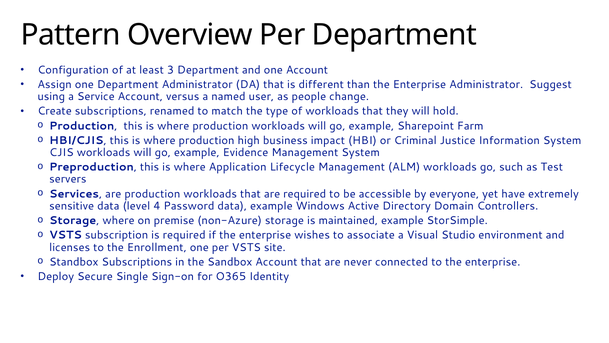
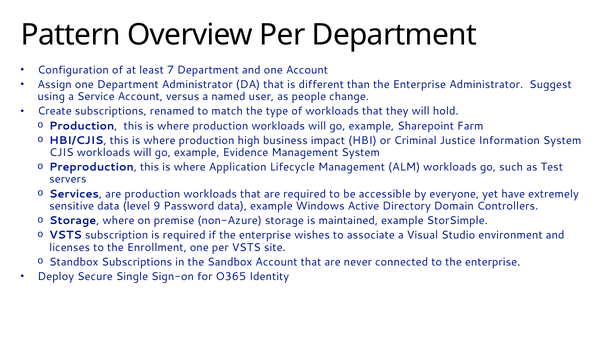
3: 3 -> 7
4: 4 -> 9
